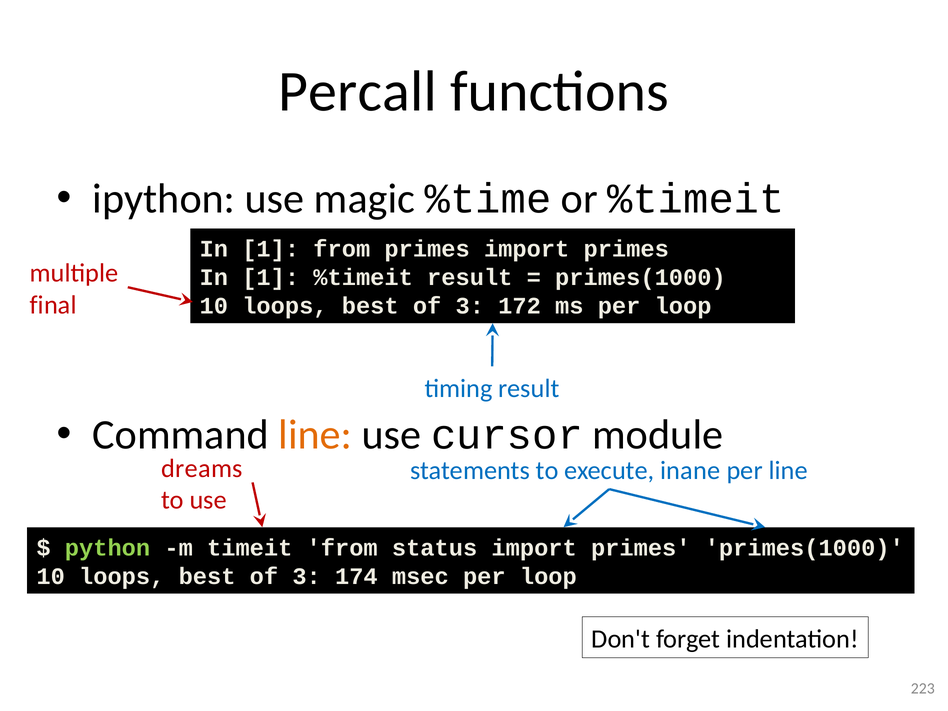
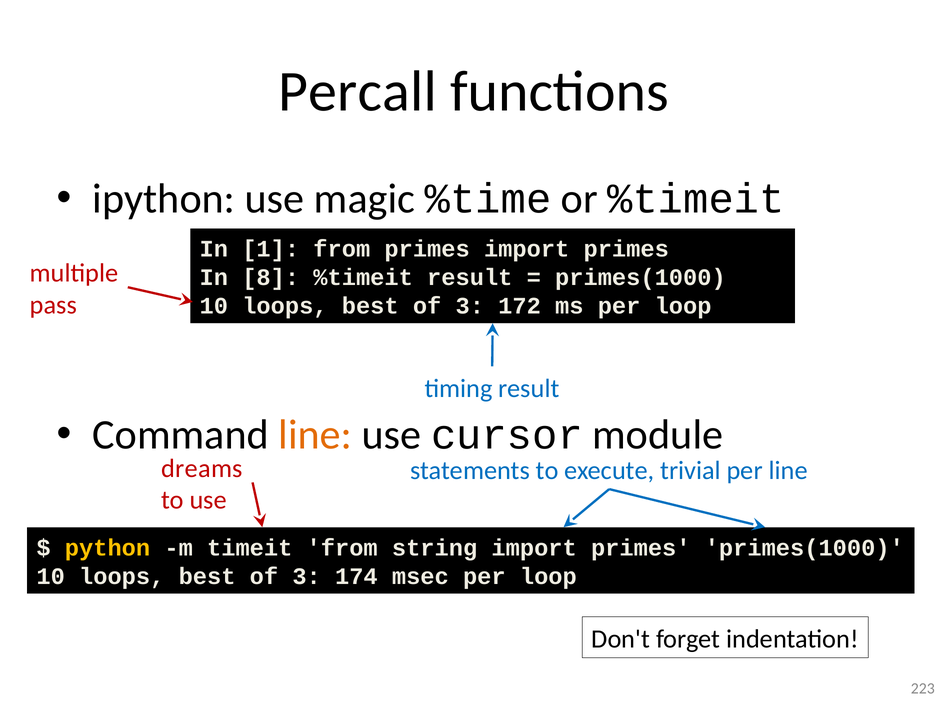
1 at (271, 278): 1 -> 8
final: final -> pass
inane: inane -> trivial
python colour: light green -> yellow
status: status -> string
